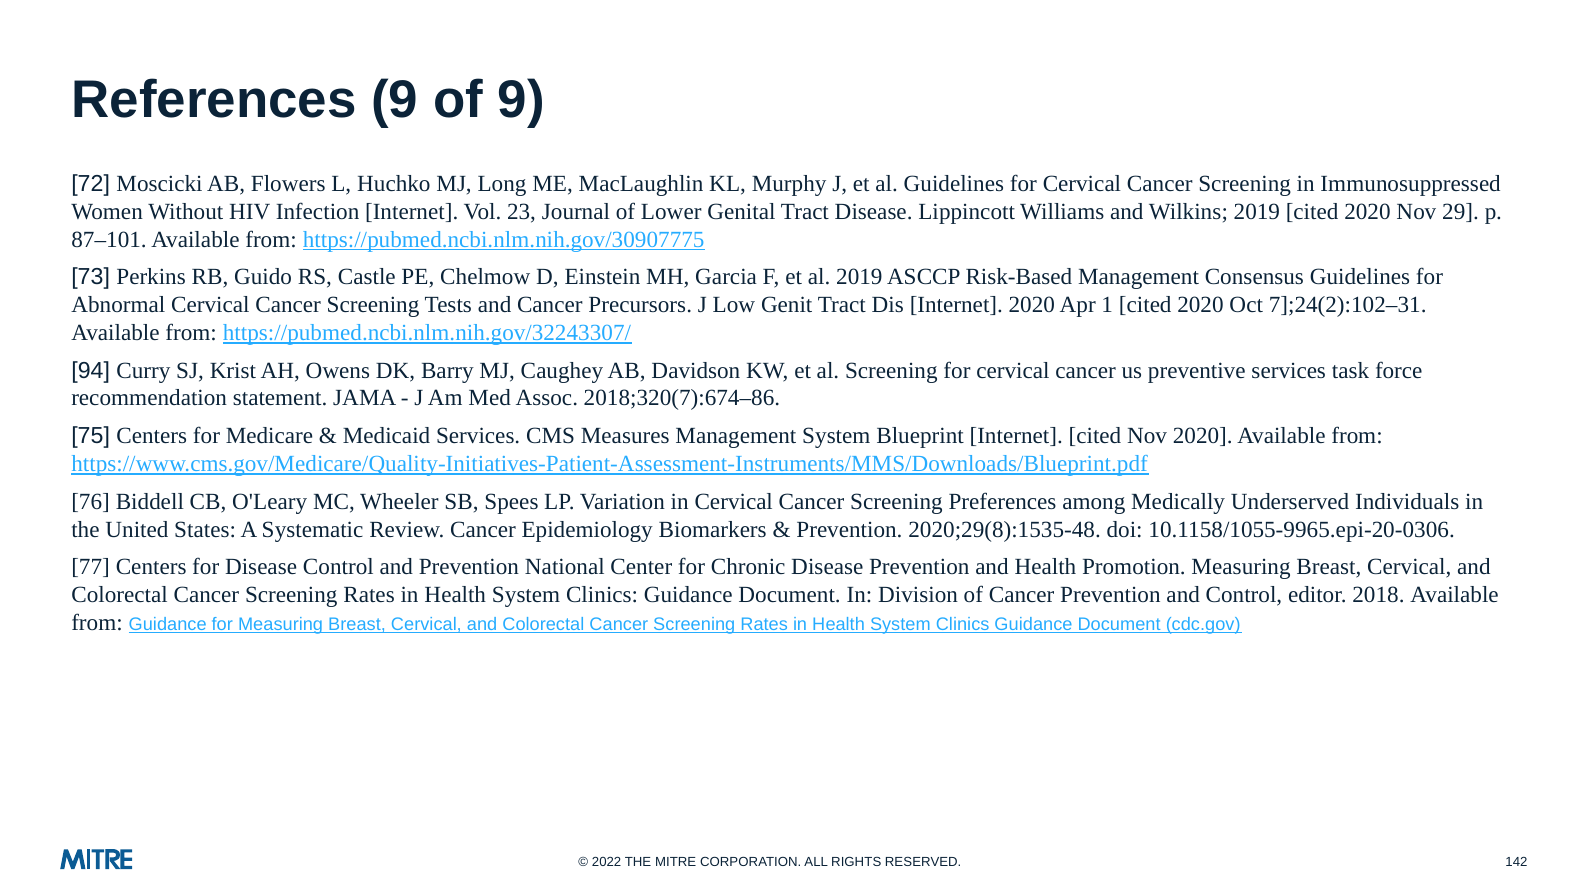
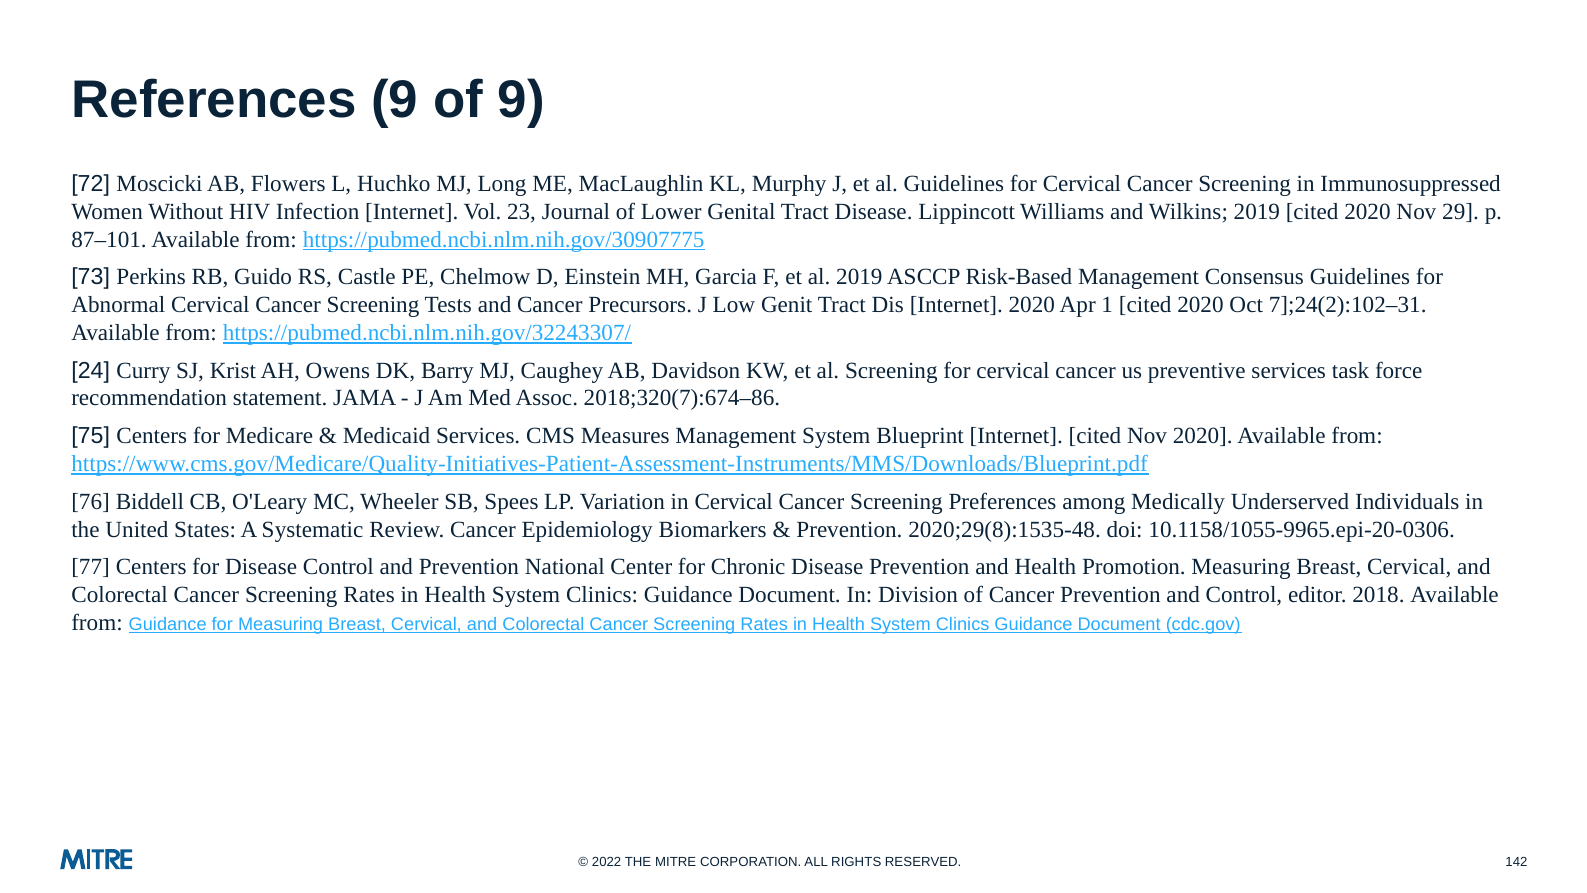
94: 94 -> 24
